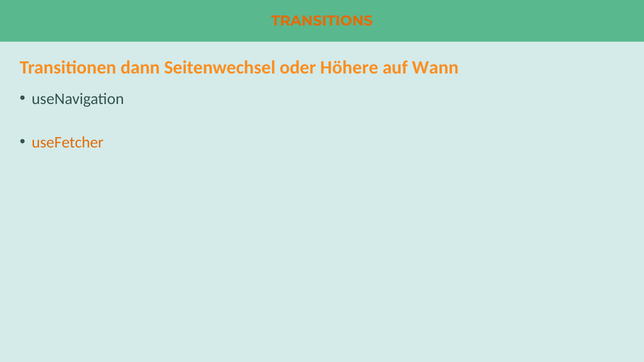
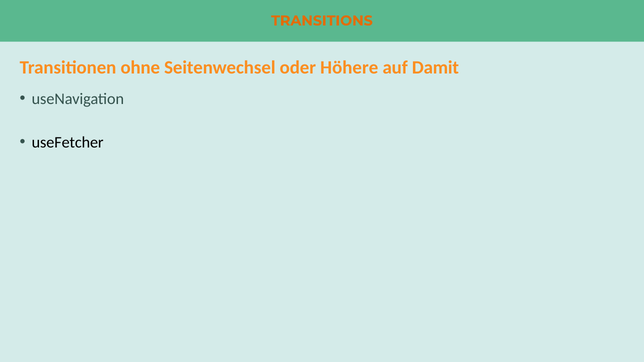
dann: dann -> ohne
Wann: Wann -> Damit
useFetcher colour: orange -> black
